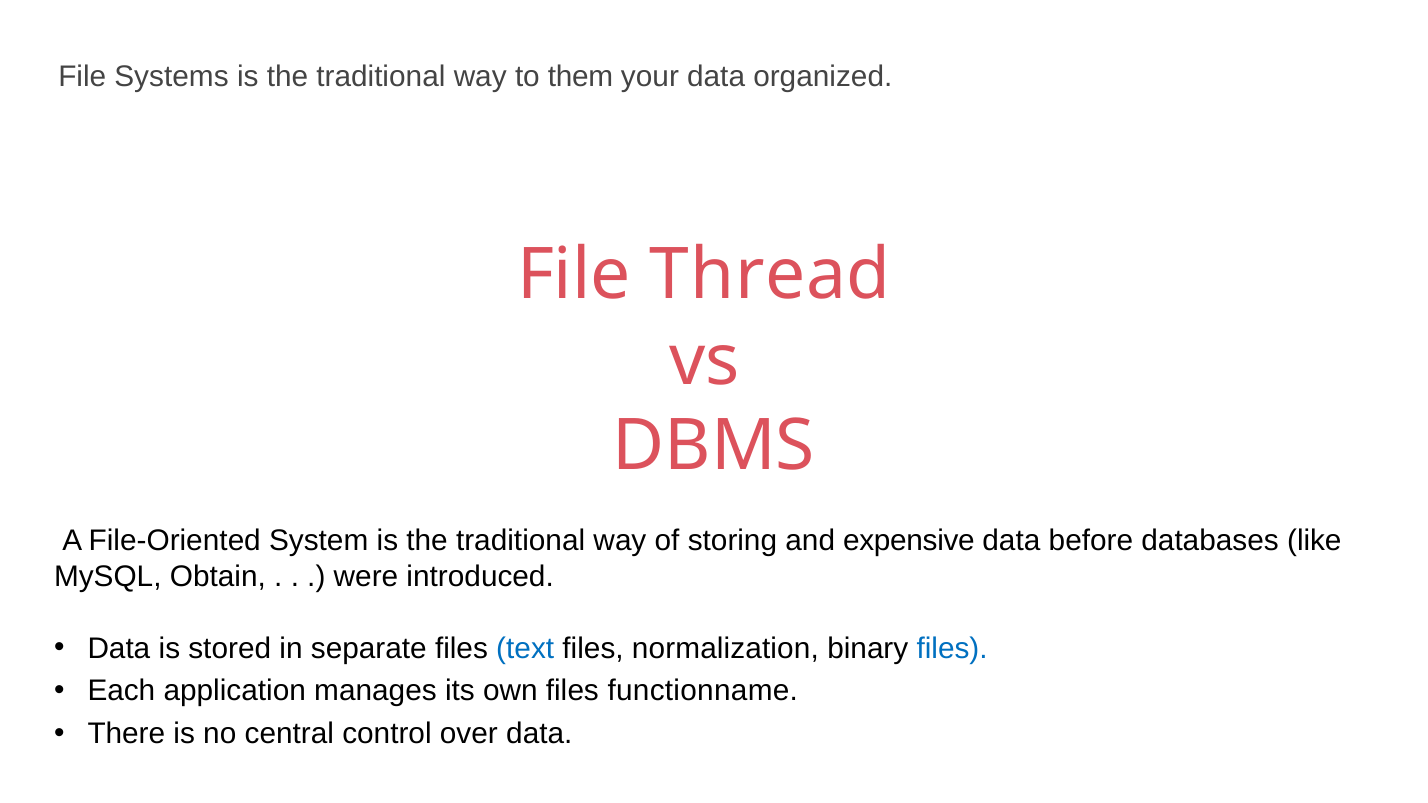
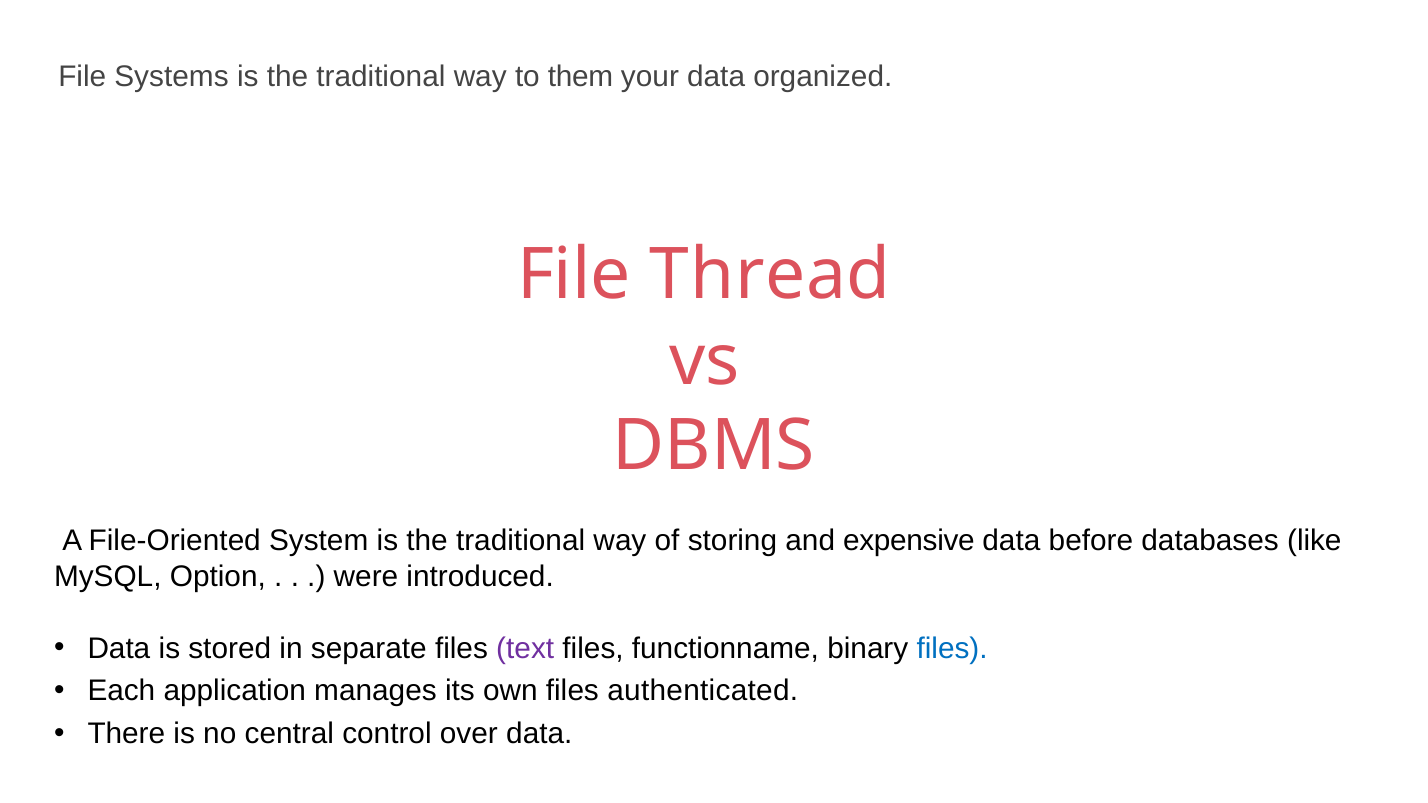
Obtain: Obtain -> Option
text colour: blue -> purple
normalization: normalization -> functionname
functionname: functionname -> authenticated
